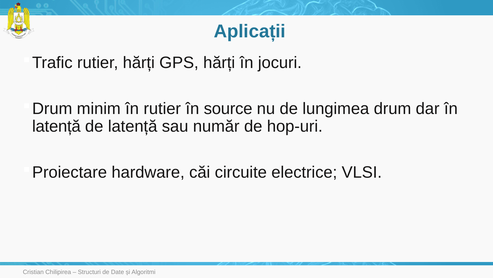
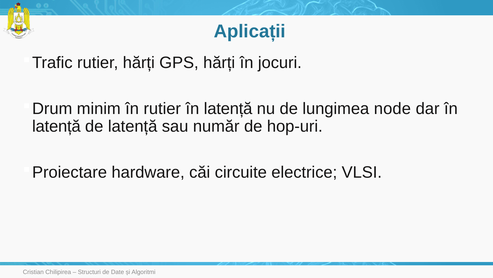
source at (228, 108): source -> latență
drum: drum -> node
